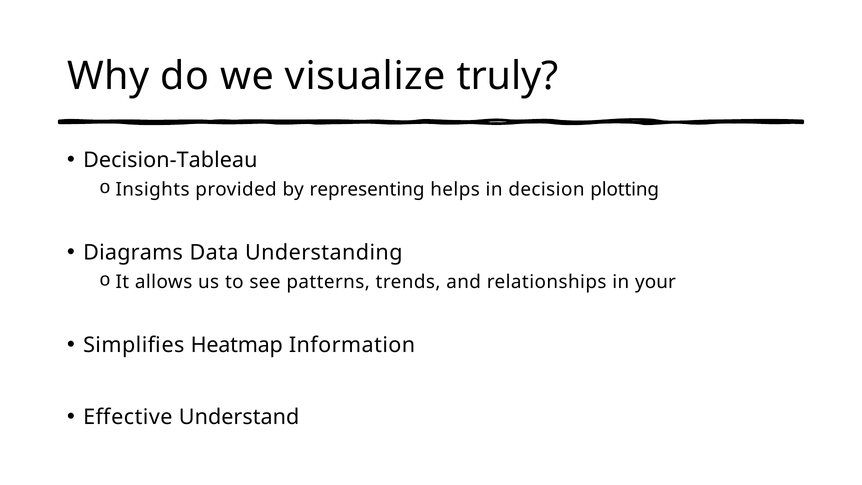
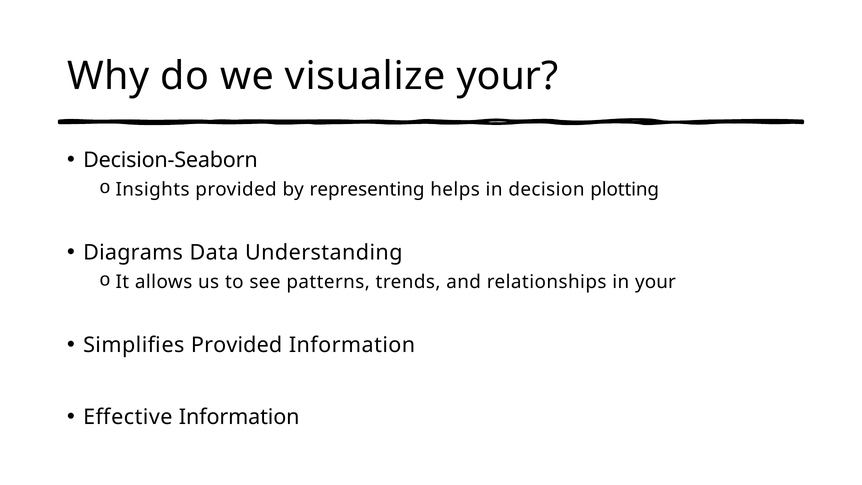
visualize truly: truly -> your
Decision-Tableau: Decision-Tableau -> Decision-Seaborn
Simplifies Heatmap: Heatmap -> Provided
Effective Understand: Understand -> Information
